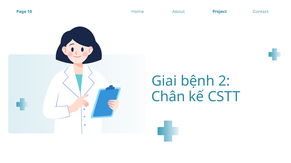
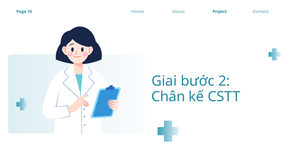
bệnh: bệnh -> bước
